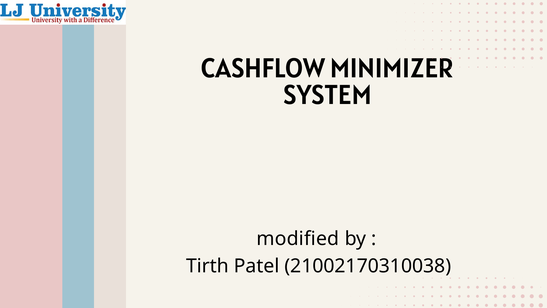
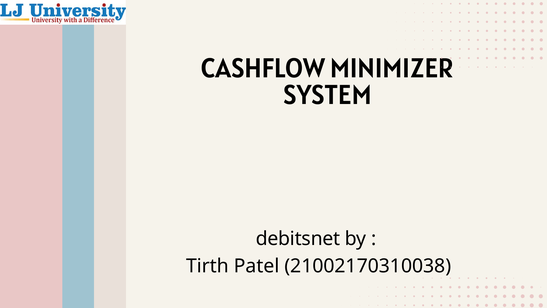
modified: modified -> debitsnet
